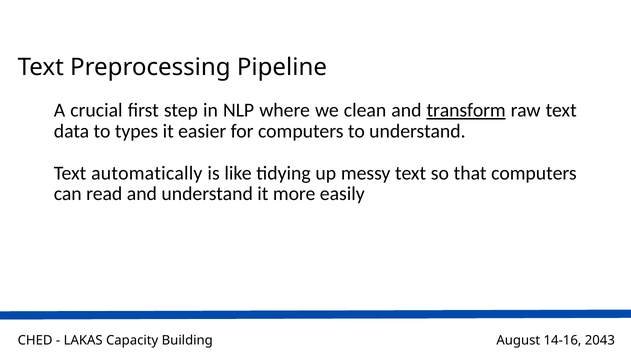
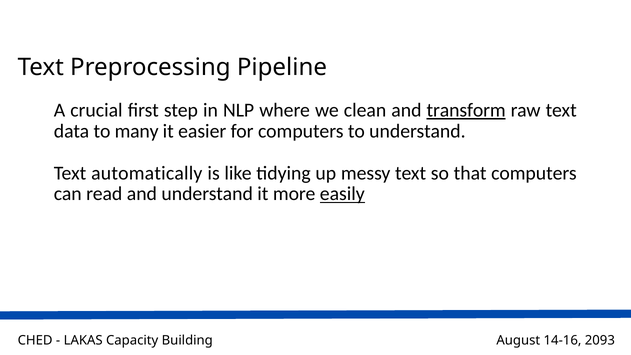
types: types -> many
easily underline: none -> present
2043: 2043 -> 2093
